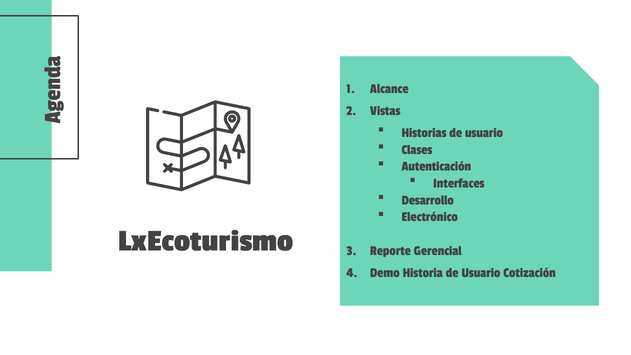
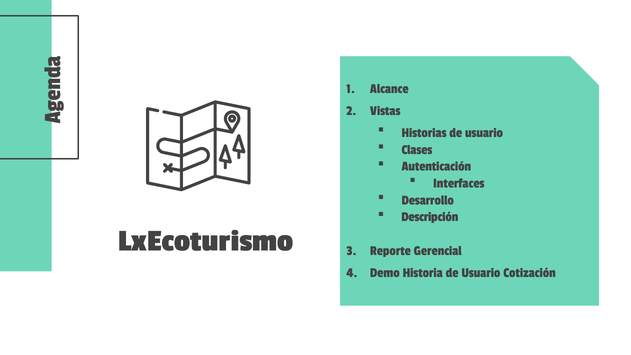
Electrónico: Electrónico -> Descripción
